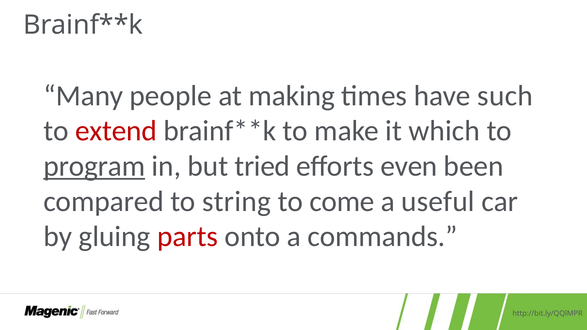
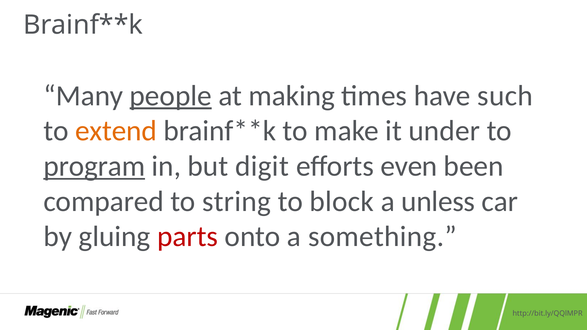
people underline: none -> present
extend colour: red -> orange
which: which -> under
tried: tried -> digit
come: come -> block
useful: useful -> unless
commands: commands -> something
